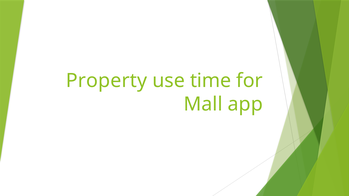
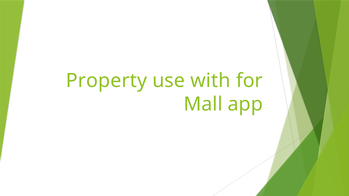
time: time -> with
